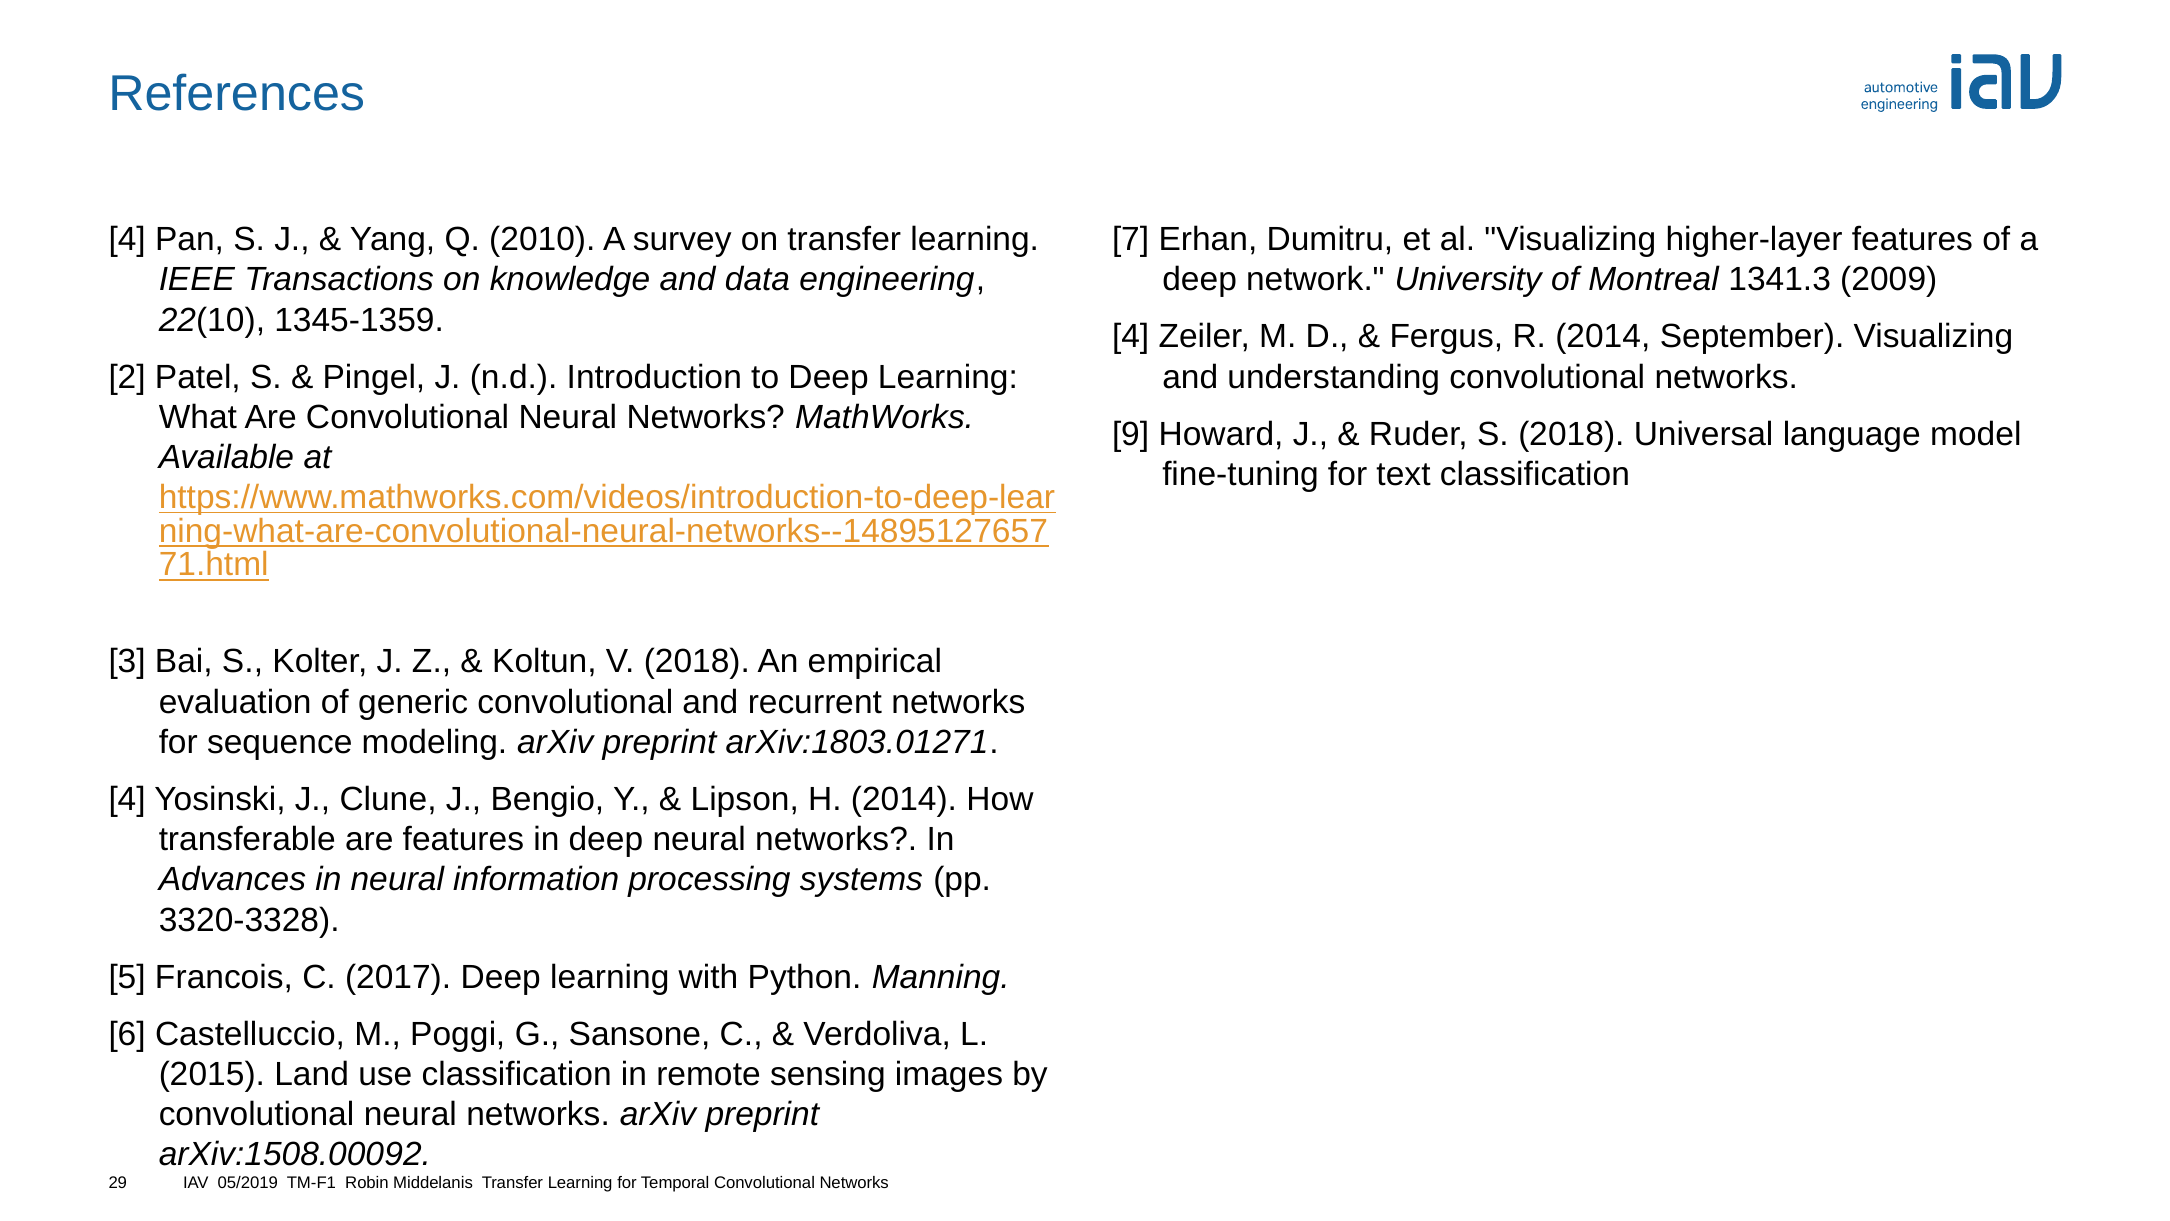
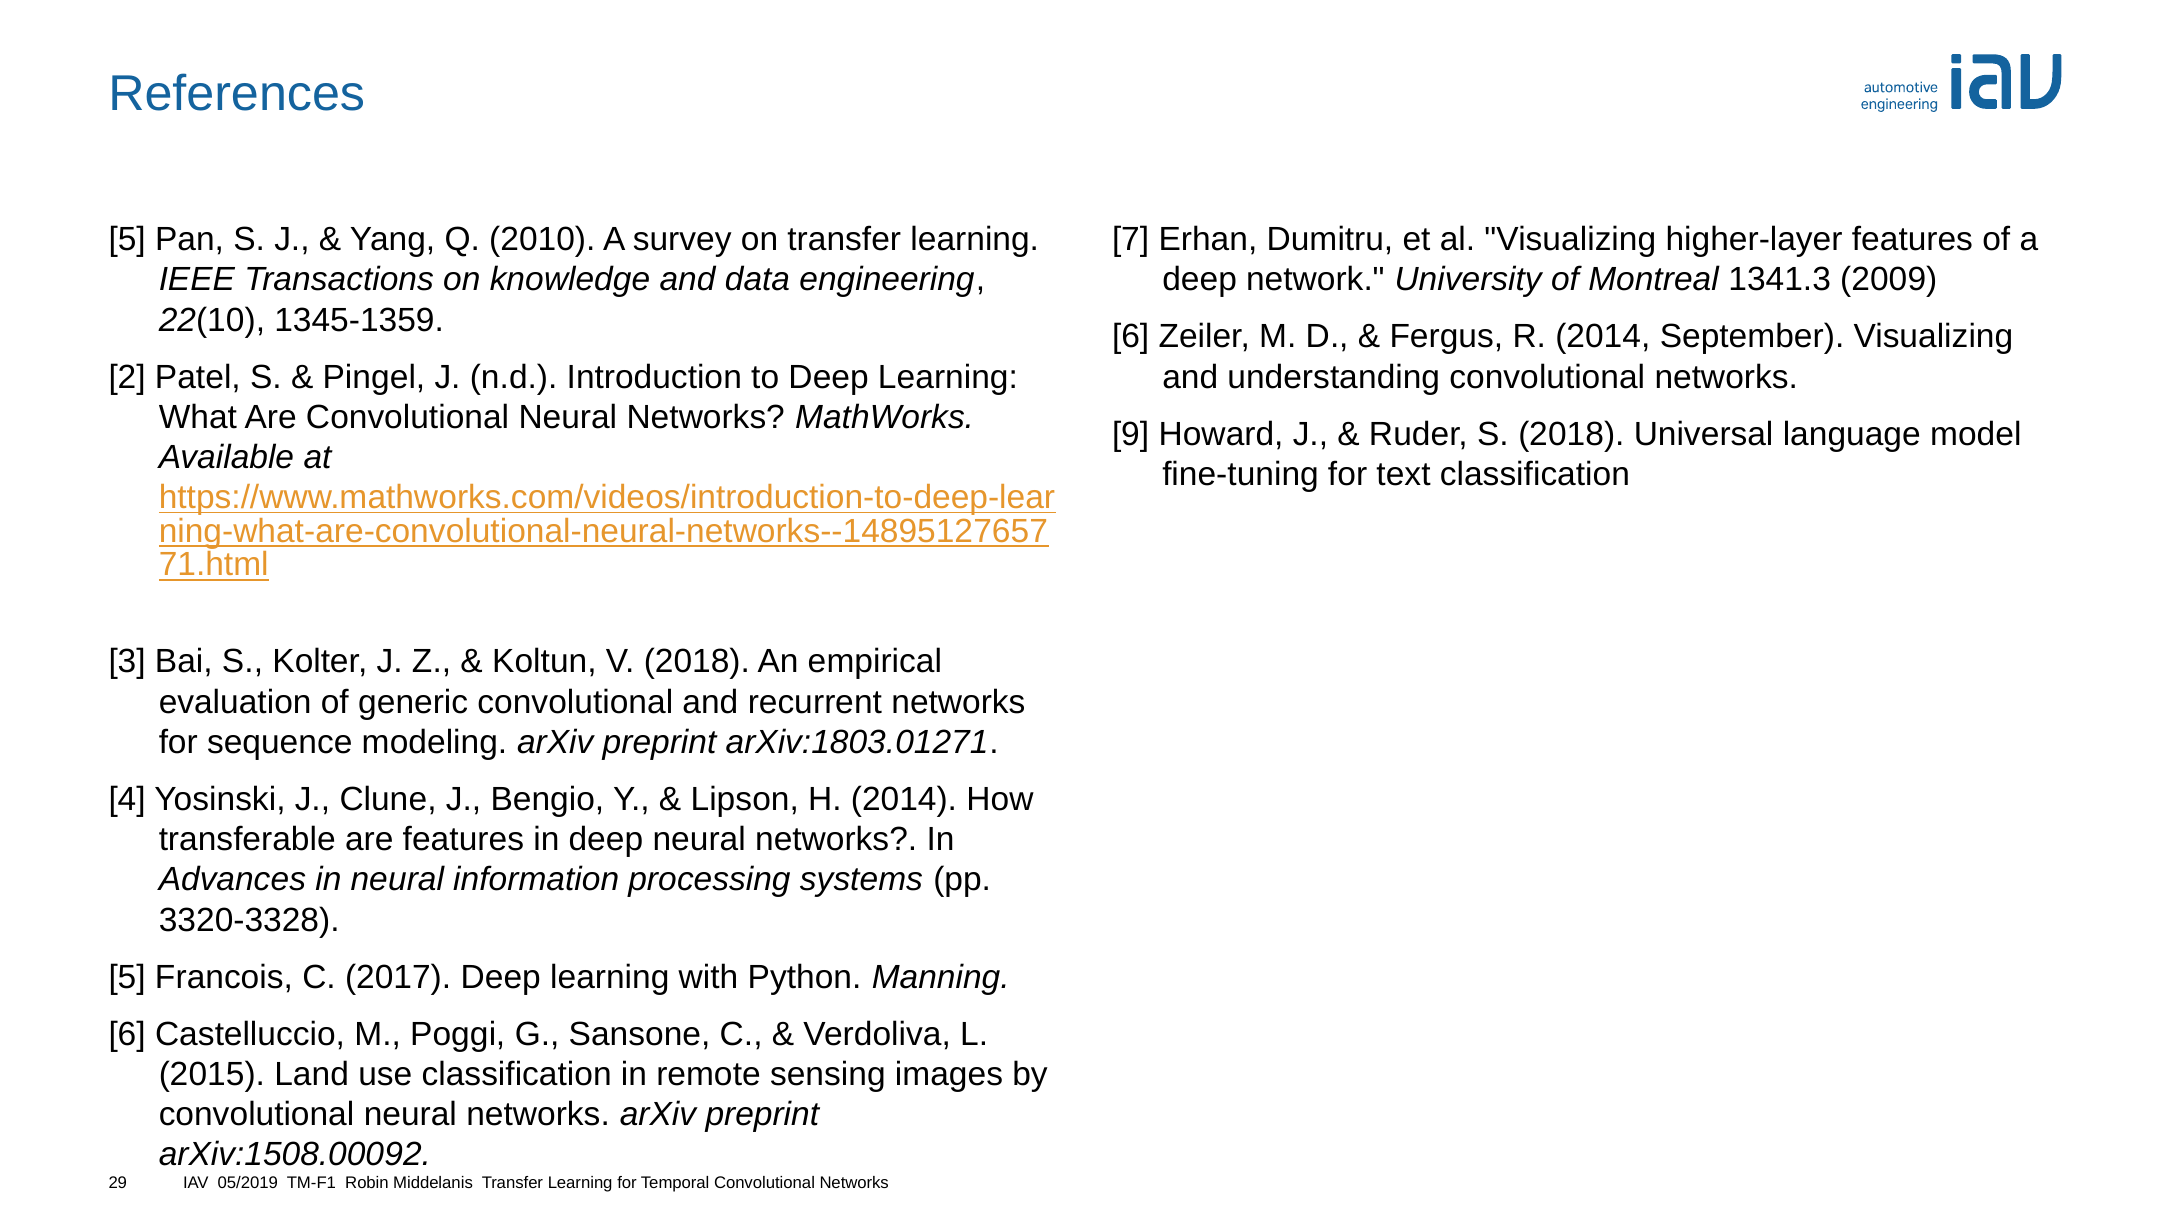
4 at (127, 240): 4 -> 5
4 at (1131, 337): 4 -> 6
